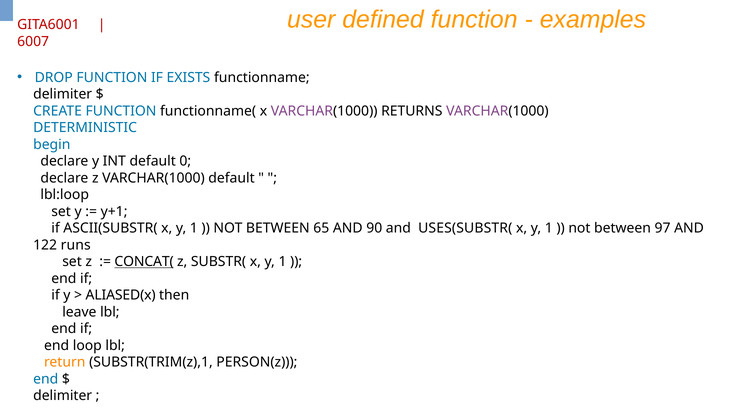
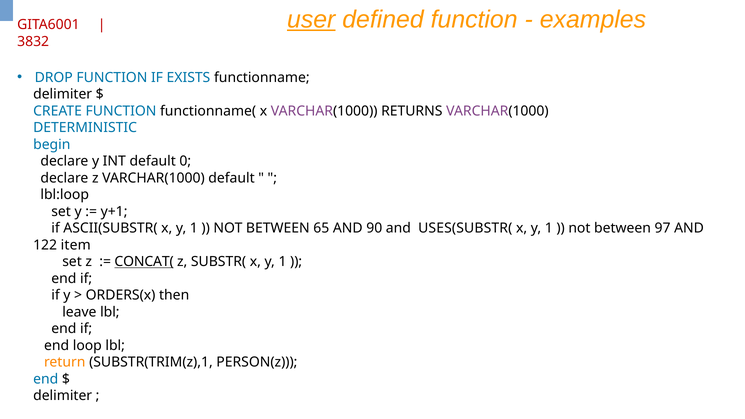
user underline: none -> present
6007: 6007 -> 3832
runs: runs -> item
ALIASED(x: ALIASED(x -> ORDERS(x
